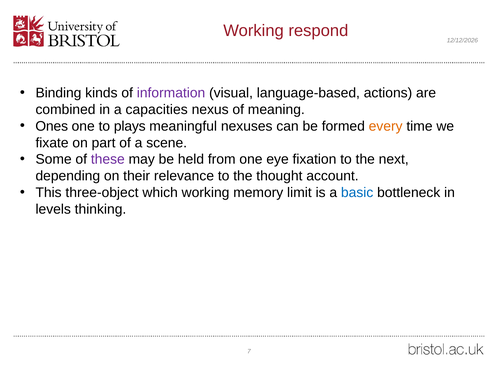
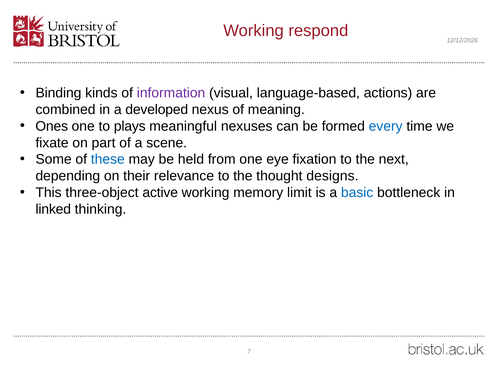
capacities: capacities -> developed
every colour: orange -> blue
these colour: purple -> blue
account: account -> designs
which: which -> active
levels: levels -> linked
